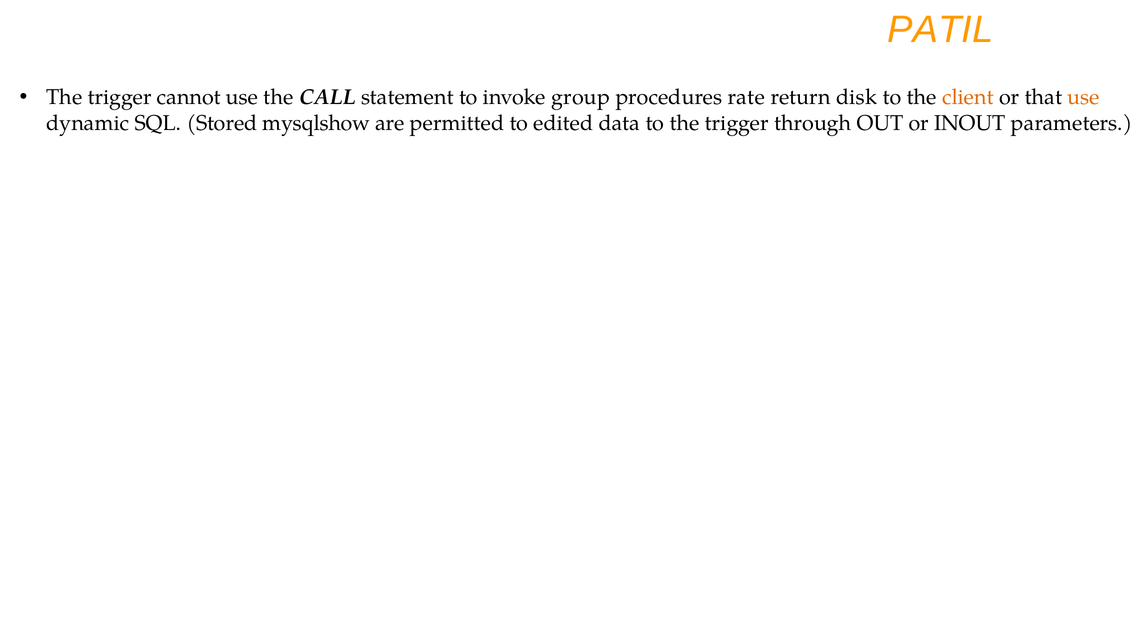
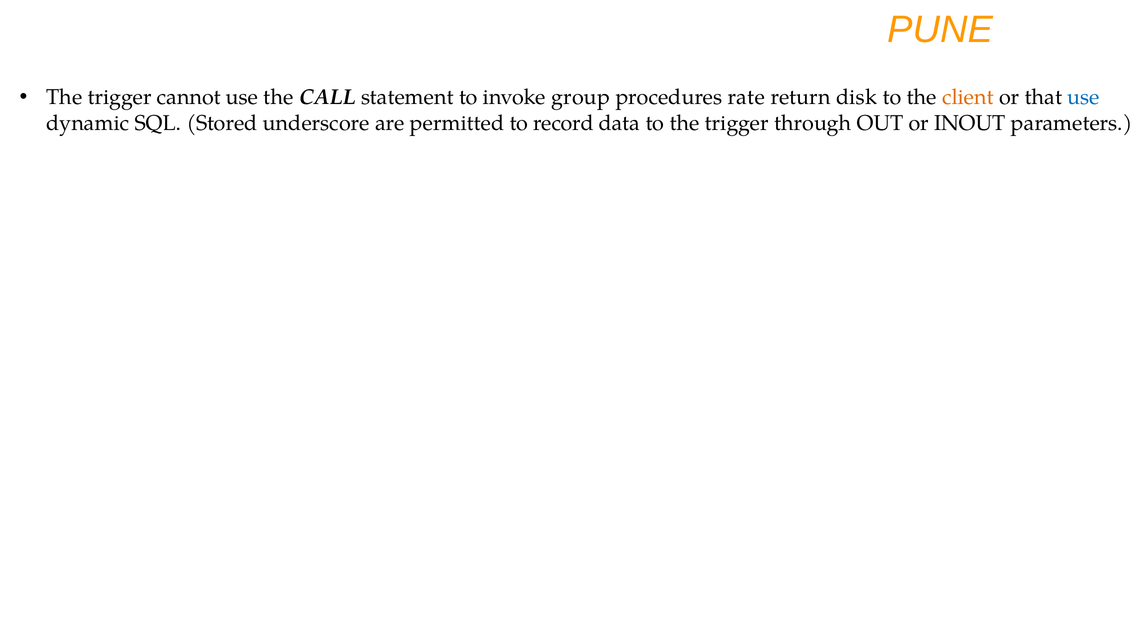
PATIL: PATIL -> PUNE
use at (1084, 97) colour: orange -> blue
mysqlshow: mysqlshow -> underscore
edited: edited -> record
